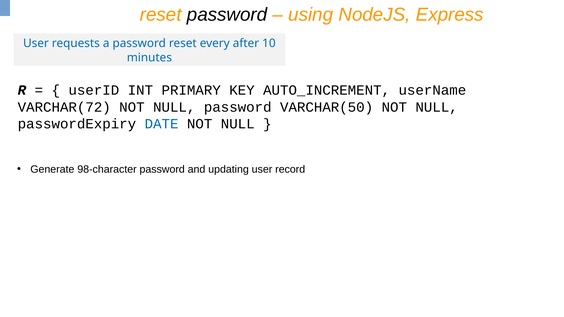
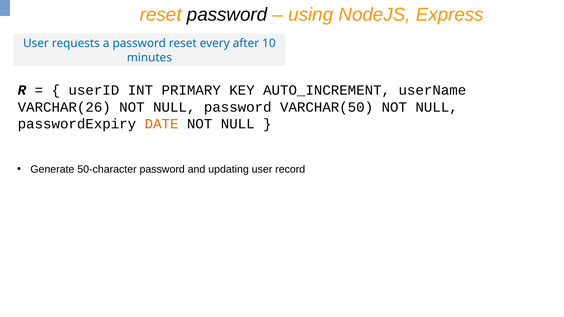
VARCHAR(72: VARCHAR(72 -> VARCHAR(26
DATE colour: blue -> orange
98-character: 98-character -> 50-character
